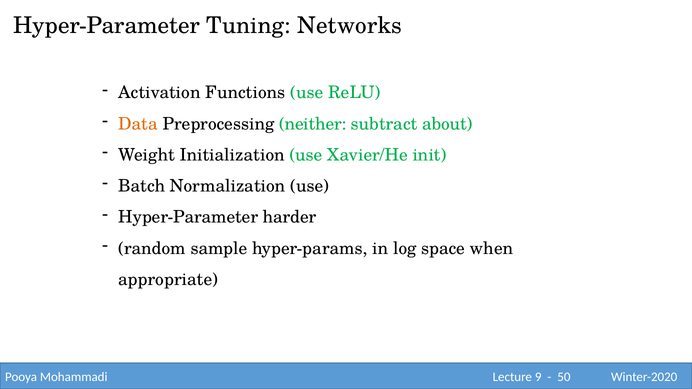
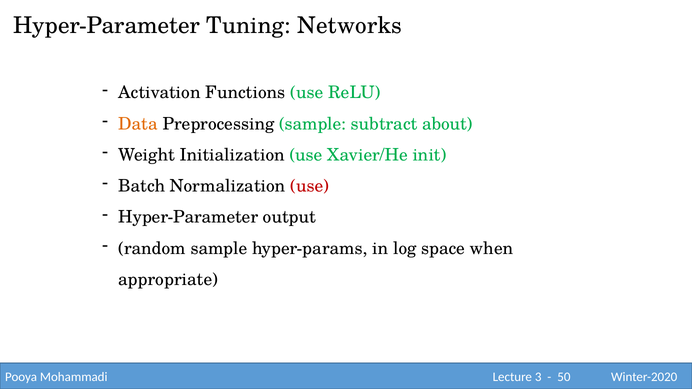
Preprocessing neither: neither -> sample
use at (310, 186) colour: black -> red
harder: harder -> output
9: 9 -> 3
